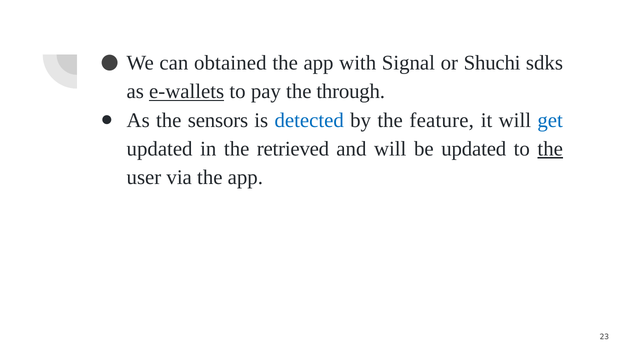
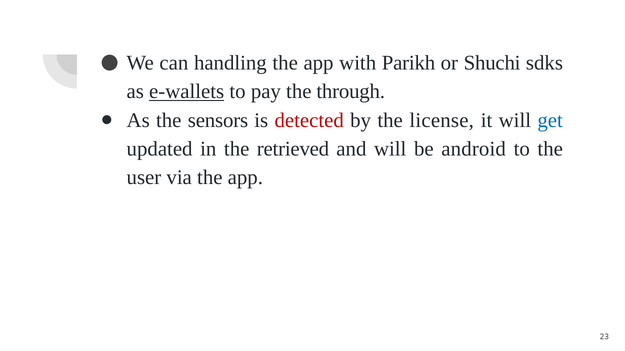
obtained: obtained -> handling
Signal: Signal -> Parikh
detected colour: blue -> red
feature: feature -> license
be updated: updated -> android
the at (550, 149) underline: present -> none
